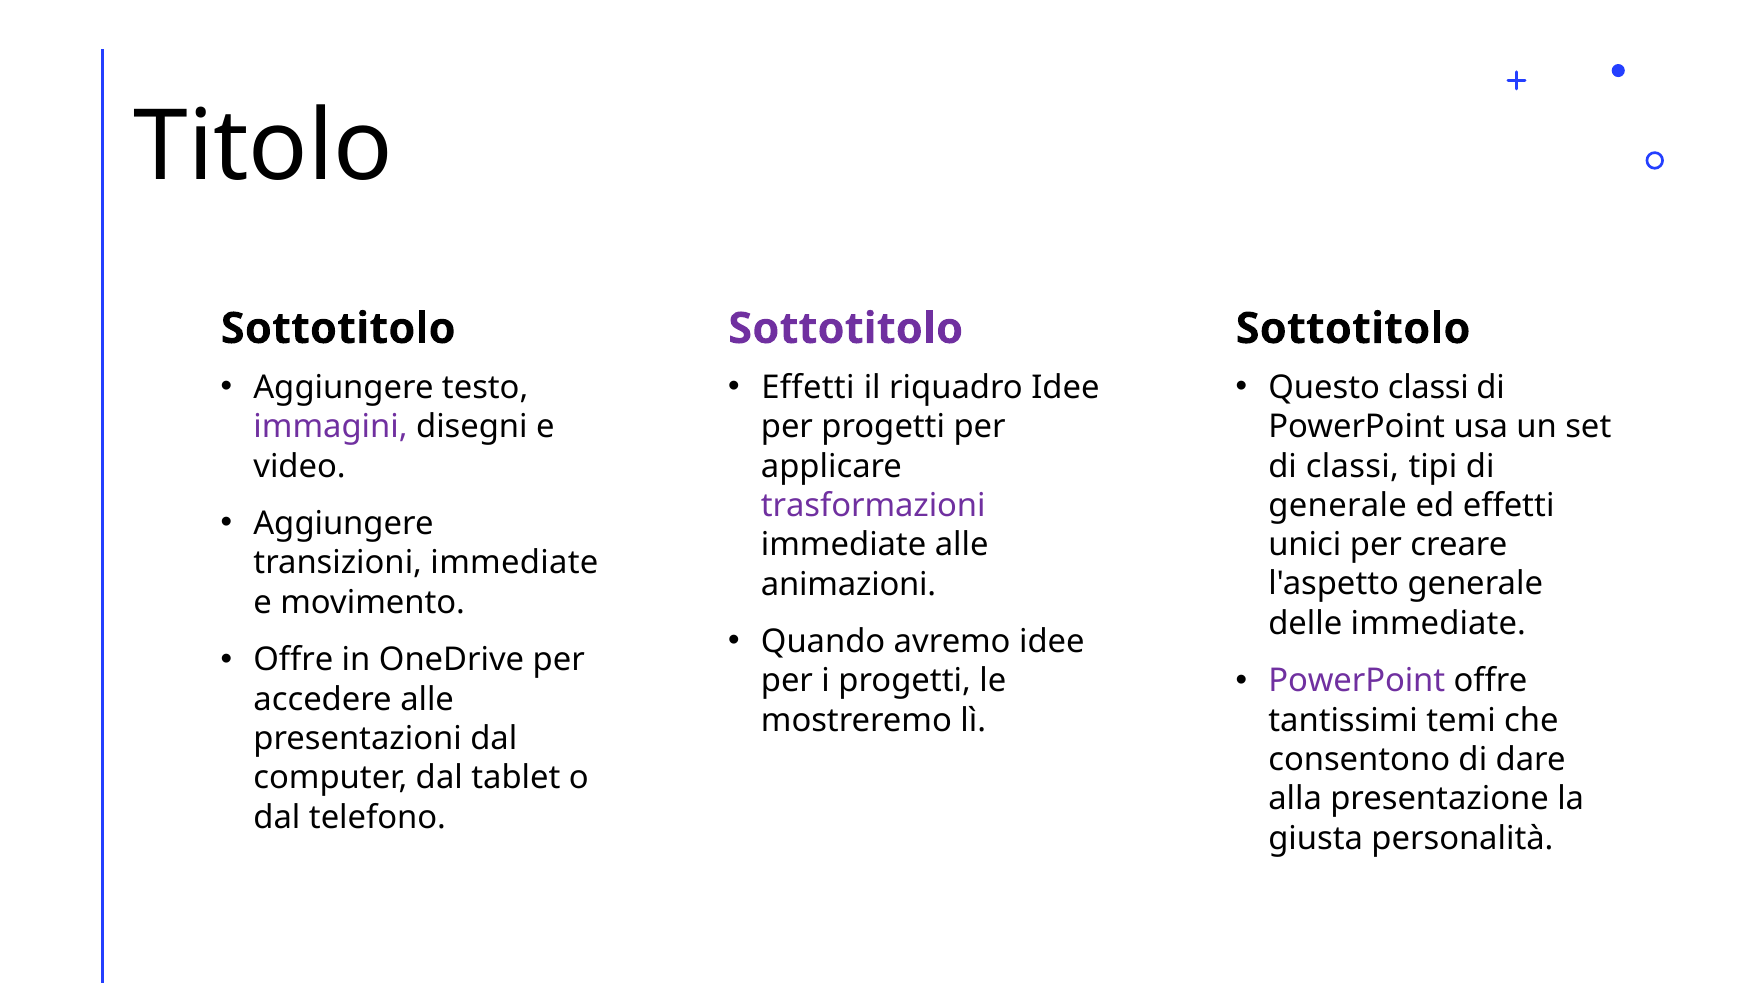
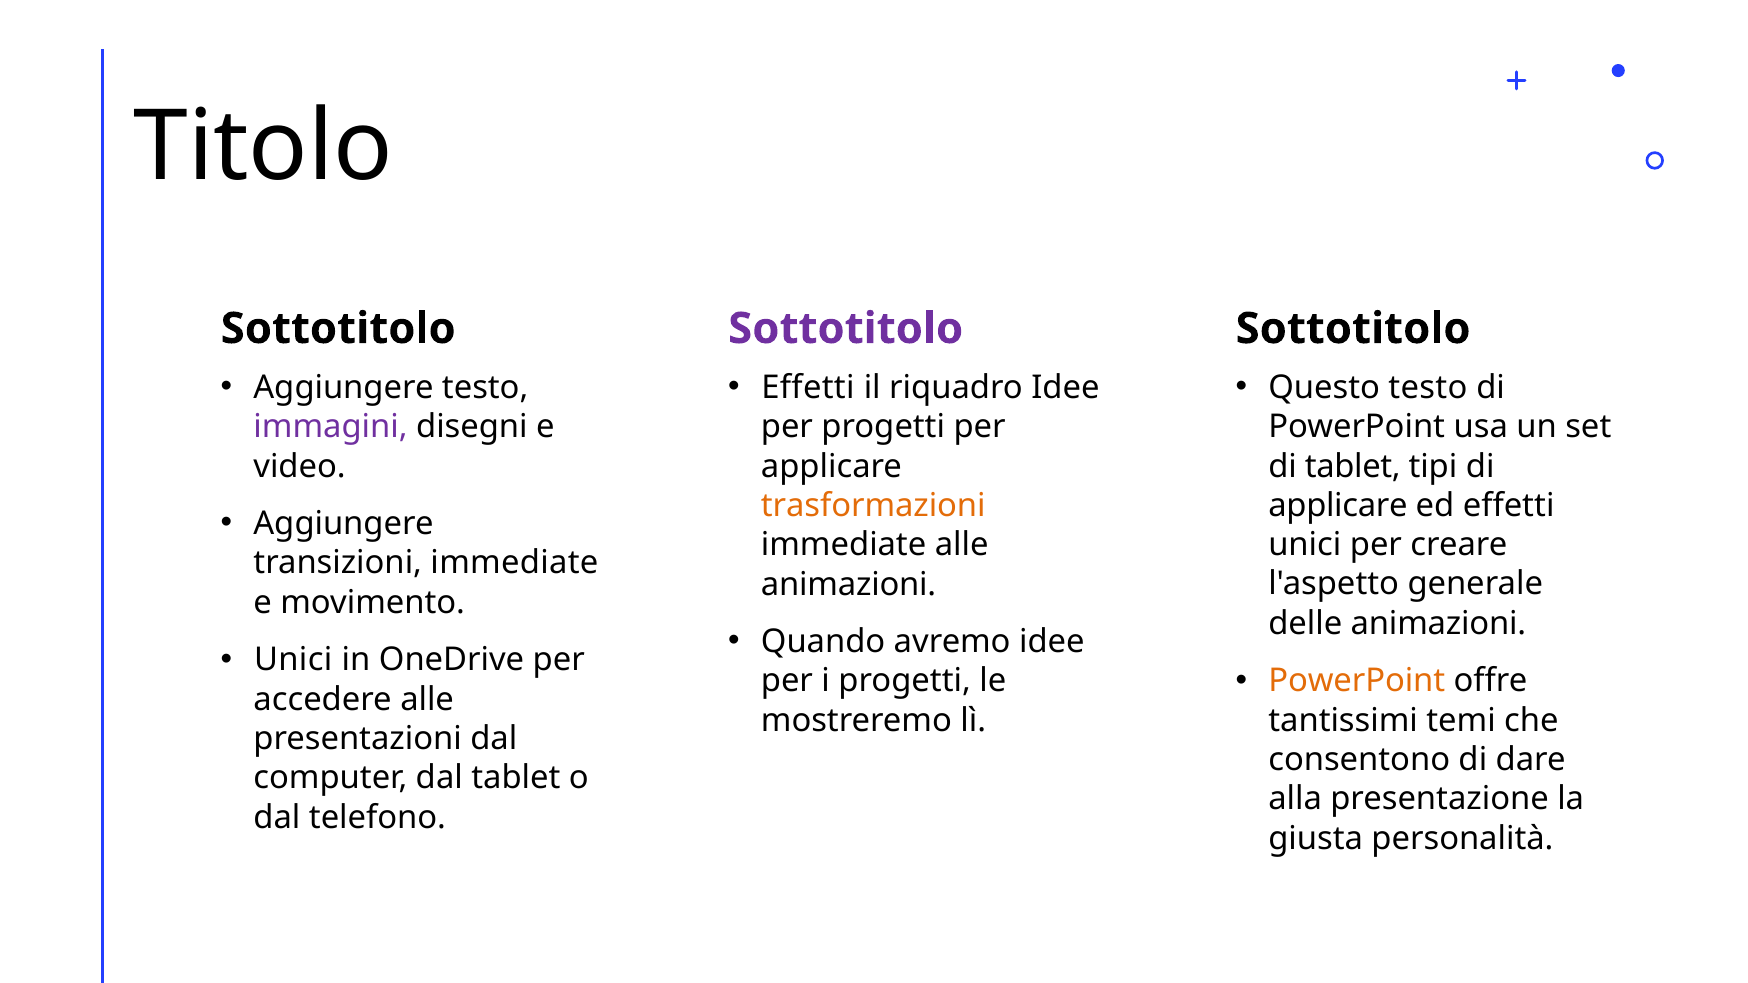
Questo classi: classi -> testo
di classi: classi -> tablet
generale at (1338, 506): generale -> applicare
trasformazioni colour: purple -> orange
delle immediate: immediate -> animazioni
Offre at (293, 660): Offre -> Unici
PowerPoint at (1357, 681) colour: purple -> orange
